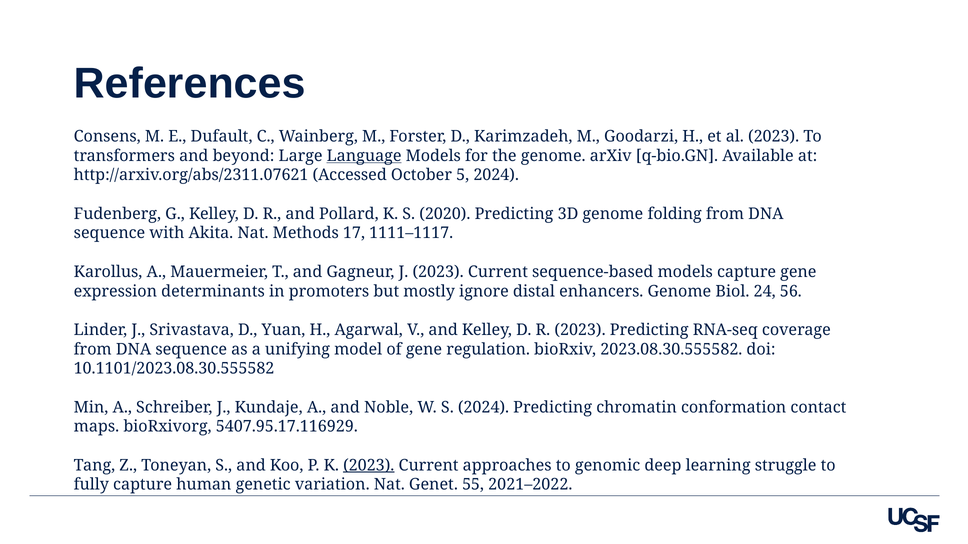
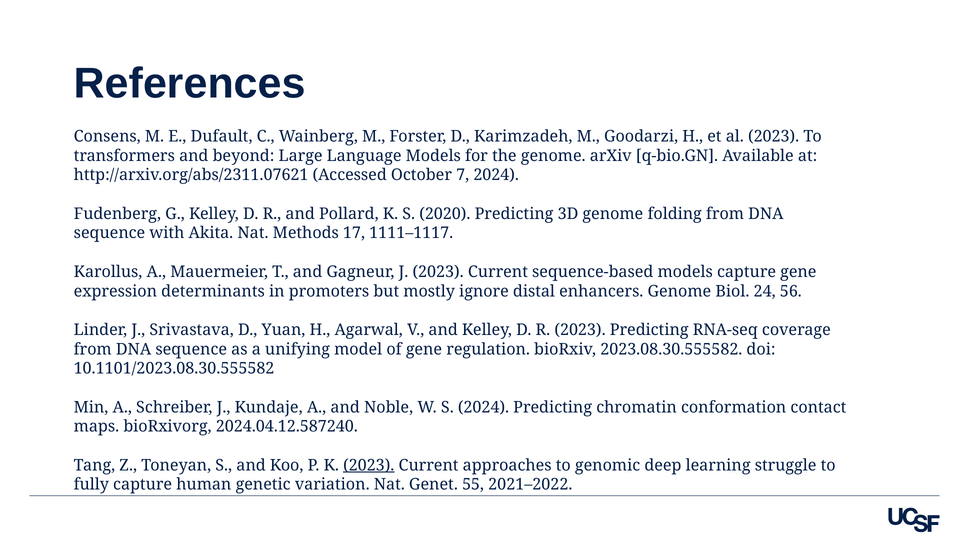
Language underline: present -> none
5: 5 -> 7
5407.95.17.116929: 5407.95.17.116929 -> 2024.04.12.587240
